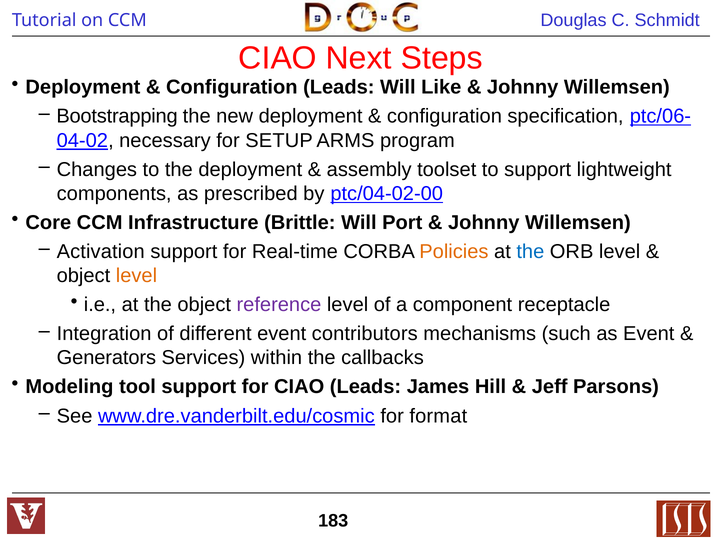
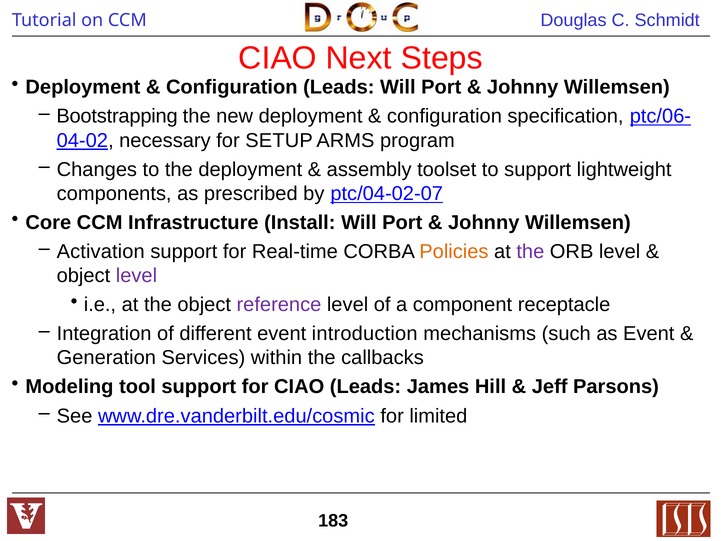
Leads Will Like: Like -> Port
ptc/04-02-00: ptc/04-02-00 -> ptc/04-02-07
Brittle: Brittle -> Install
the at (530, 252) colour: blue -> purple
level at (136, 276) colour: orange -> purple
contributors: contributors -> introduction
Generators: Generators -> Generation
format: format -> limited
